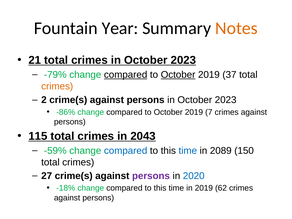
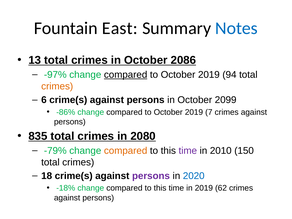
Year: Year -> East
Notes colour: orange -> blue
21: 21 -> 13
crimes in October 2023: 2023 -> 2086
-79%: -79% -> -97%
October at (178, 75) underline: present -> none
37: 37 -> 94
2: 2 -> 6
persons in October 2023: 2023 -> 2099
115: 115 -> 835
2043: 2043 -> 2080
-59%: -59% -> -79%
compared at (126, 151) colour: blue -> orange
time at (188, 151) colour: blue -> purple
2089: 2089 -> 2010
27: 27 -> 18
